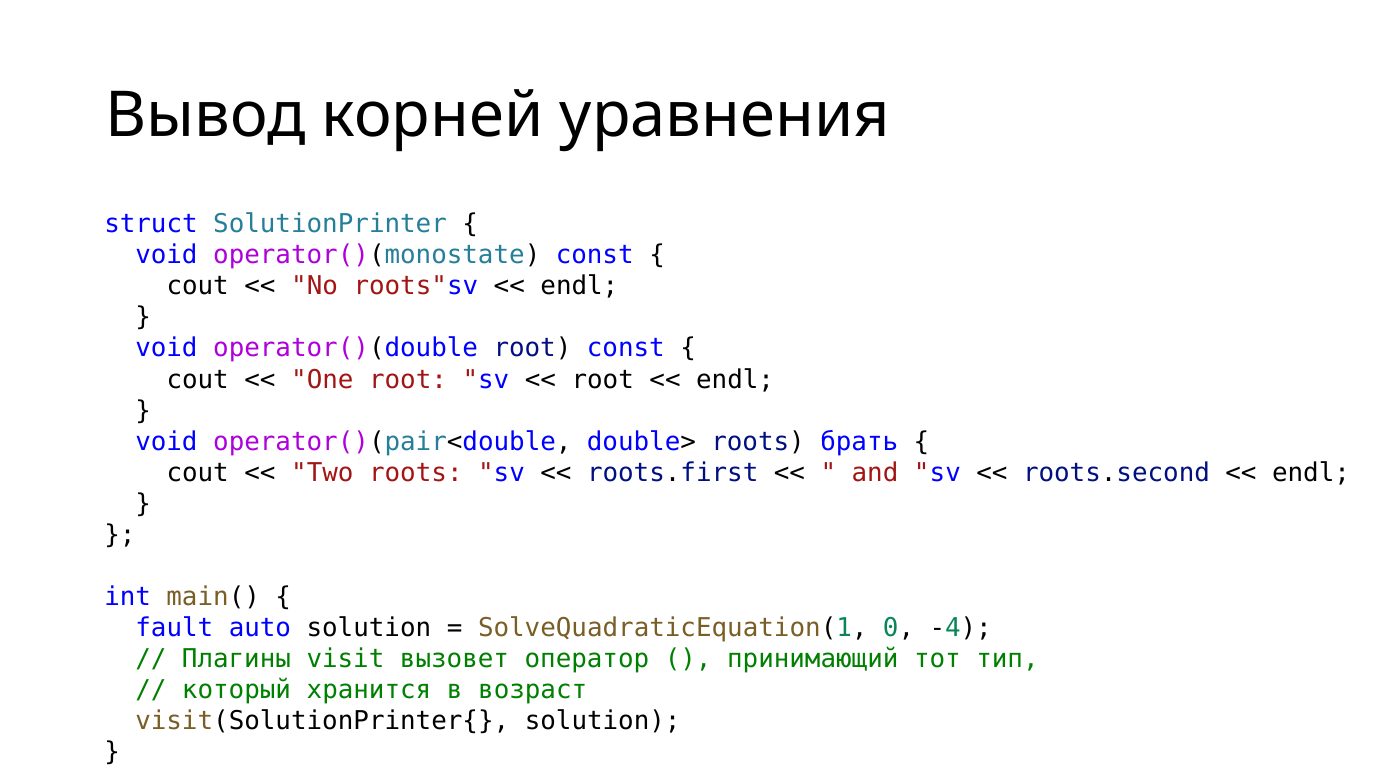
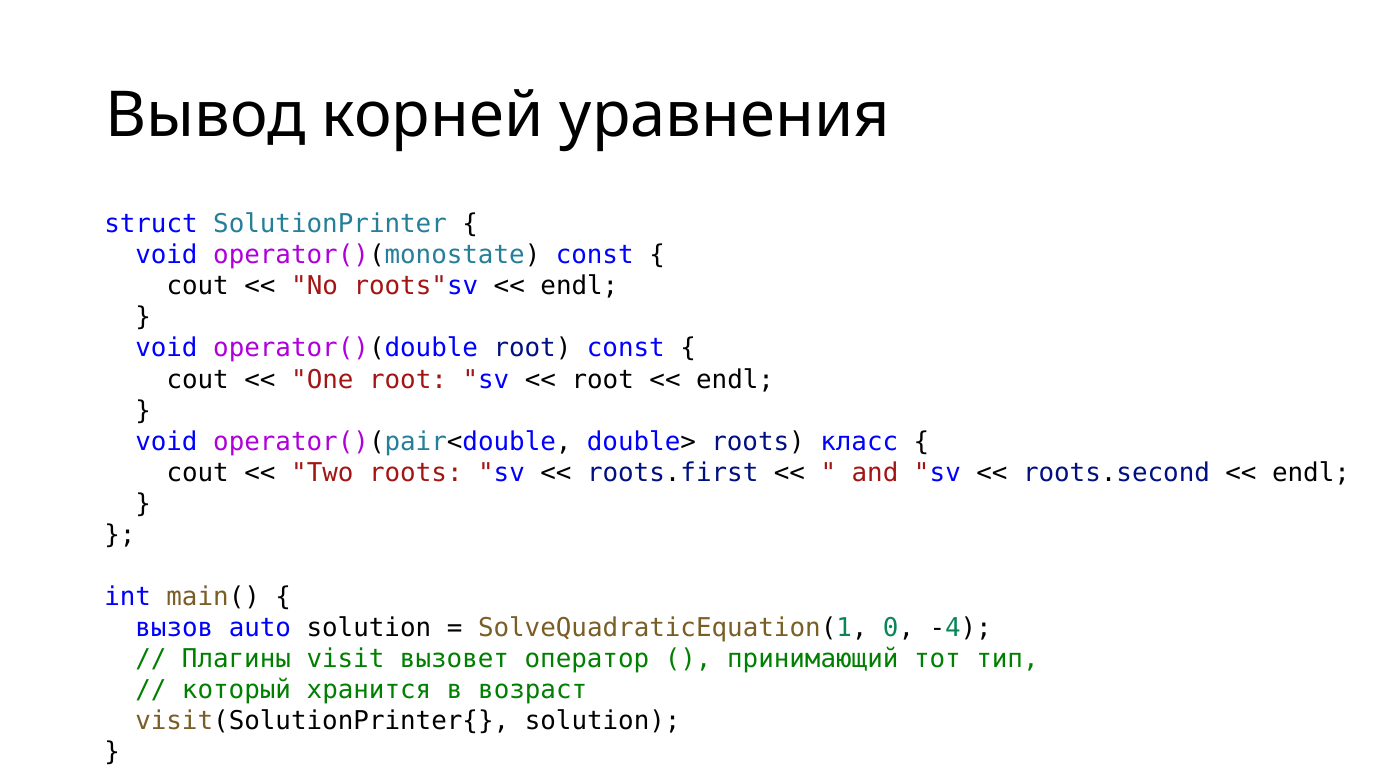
брать: брать -> класс
fault: fault -> вызов
